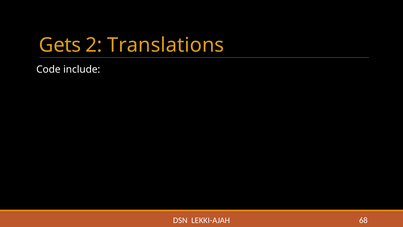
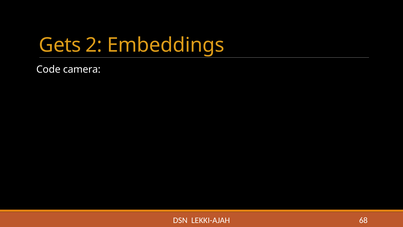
Translations: Translations -> Embeddings
include: include -> camera
